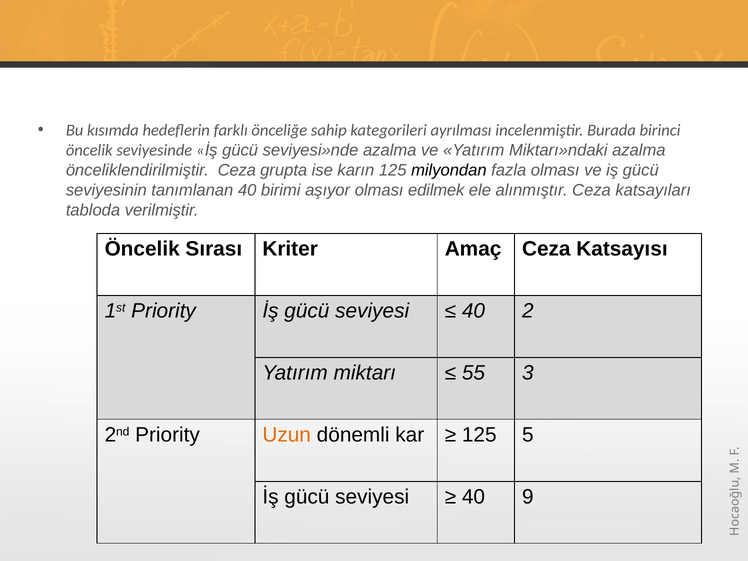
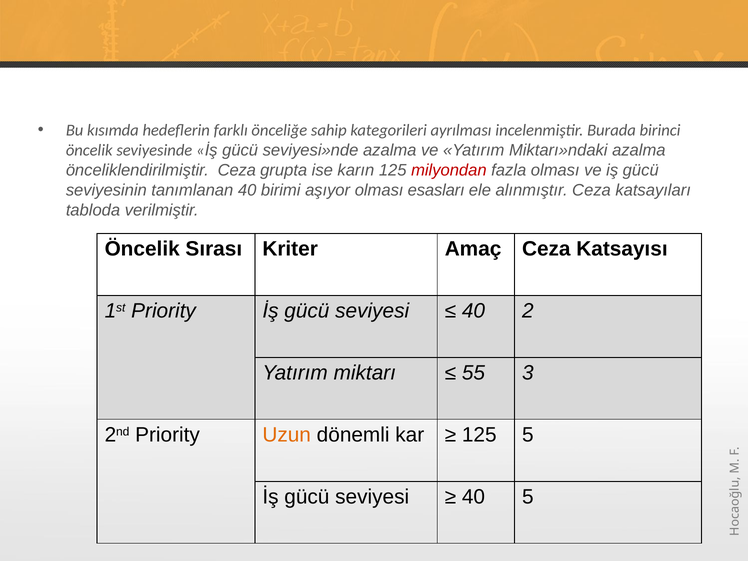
milyondan colour: black -> red
edilmek: edilmek -> esasları
40 9: 9 -> 5
